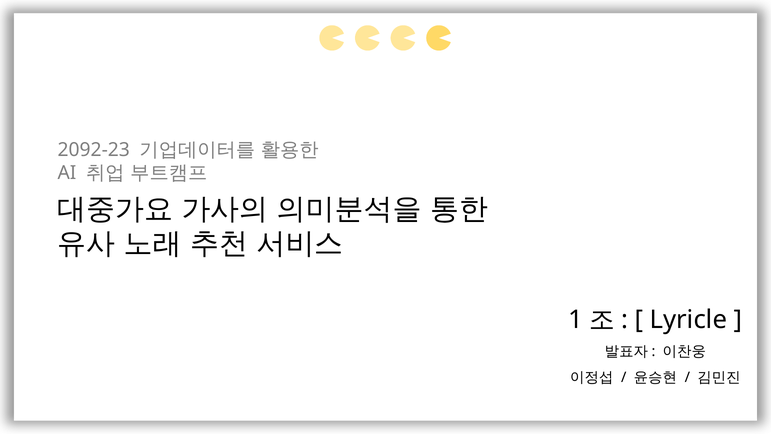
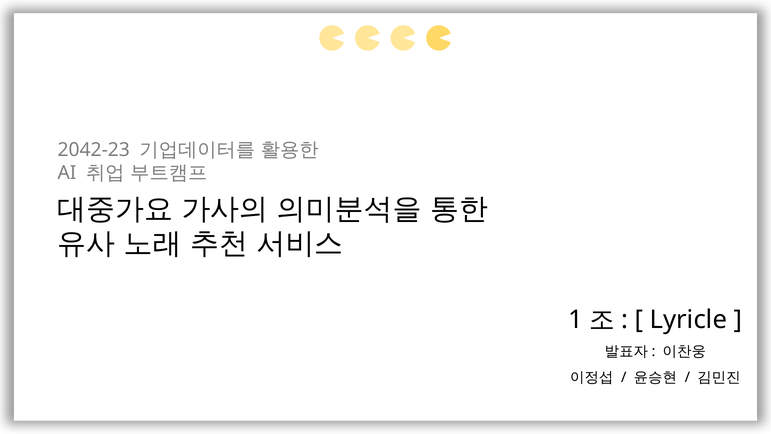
2092-23: 2092-23 -> 2042-23
